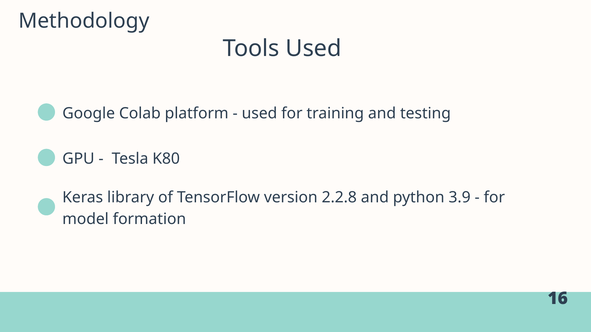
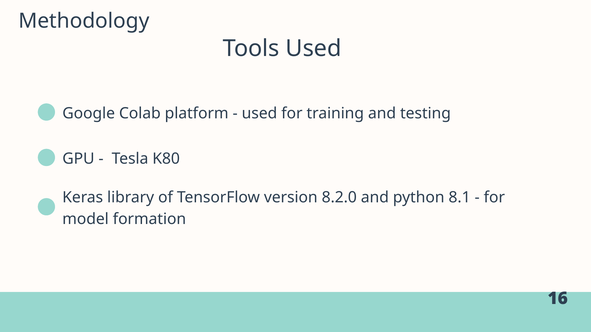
2.2.8: 2.2.8 -> 8.2.0
3.9: 3.9 -> 8.1
